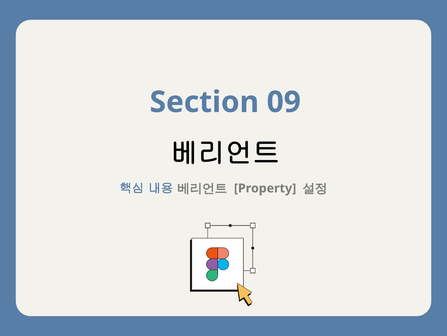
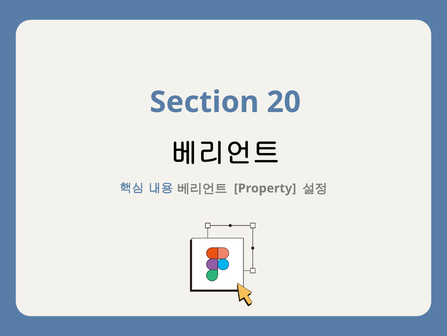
09: 09 -> 20
